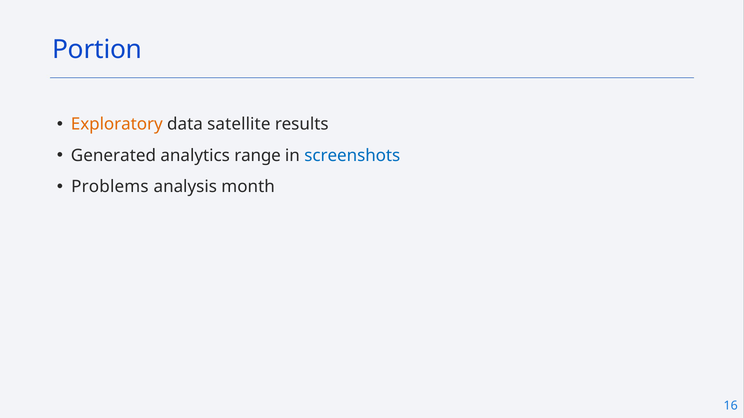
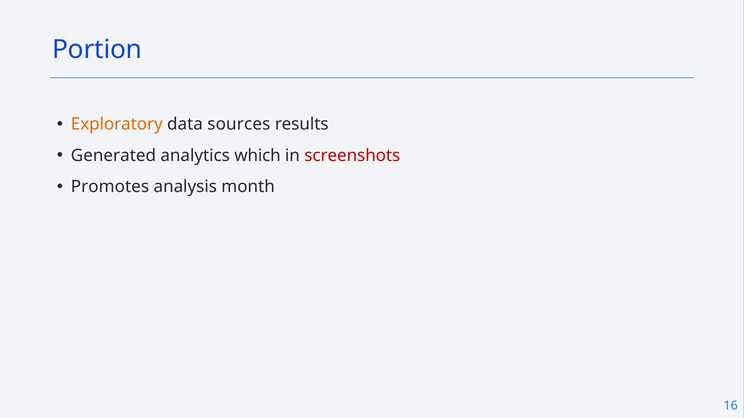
satellite: satellite -> sources
range: range -> which
screenshots colour: blue -> red
Problems: Problems -> Promotes
